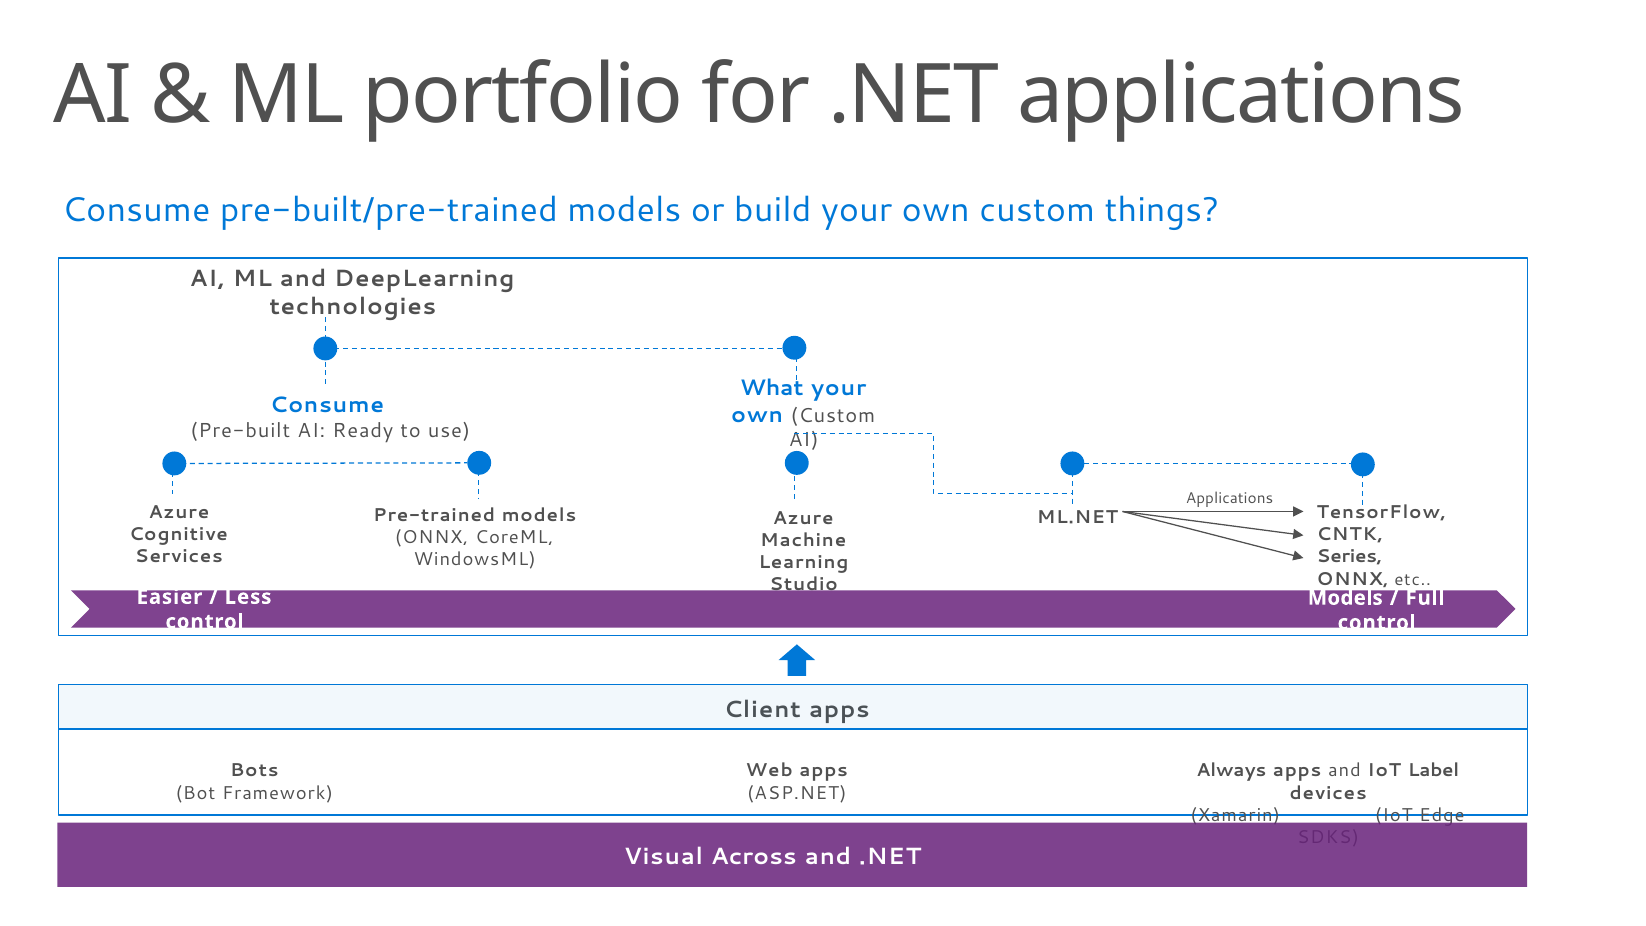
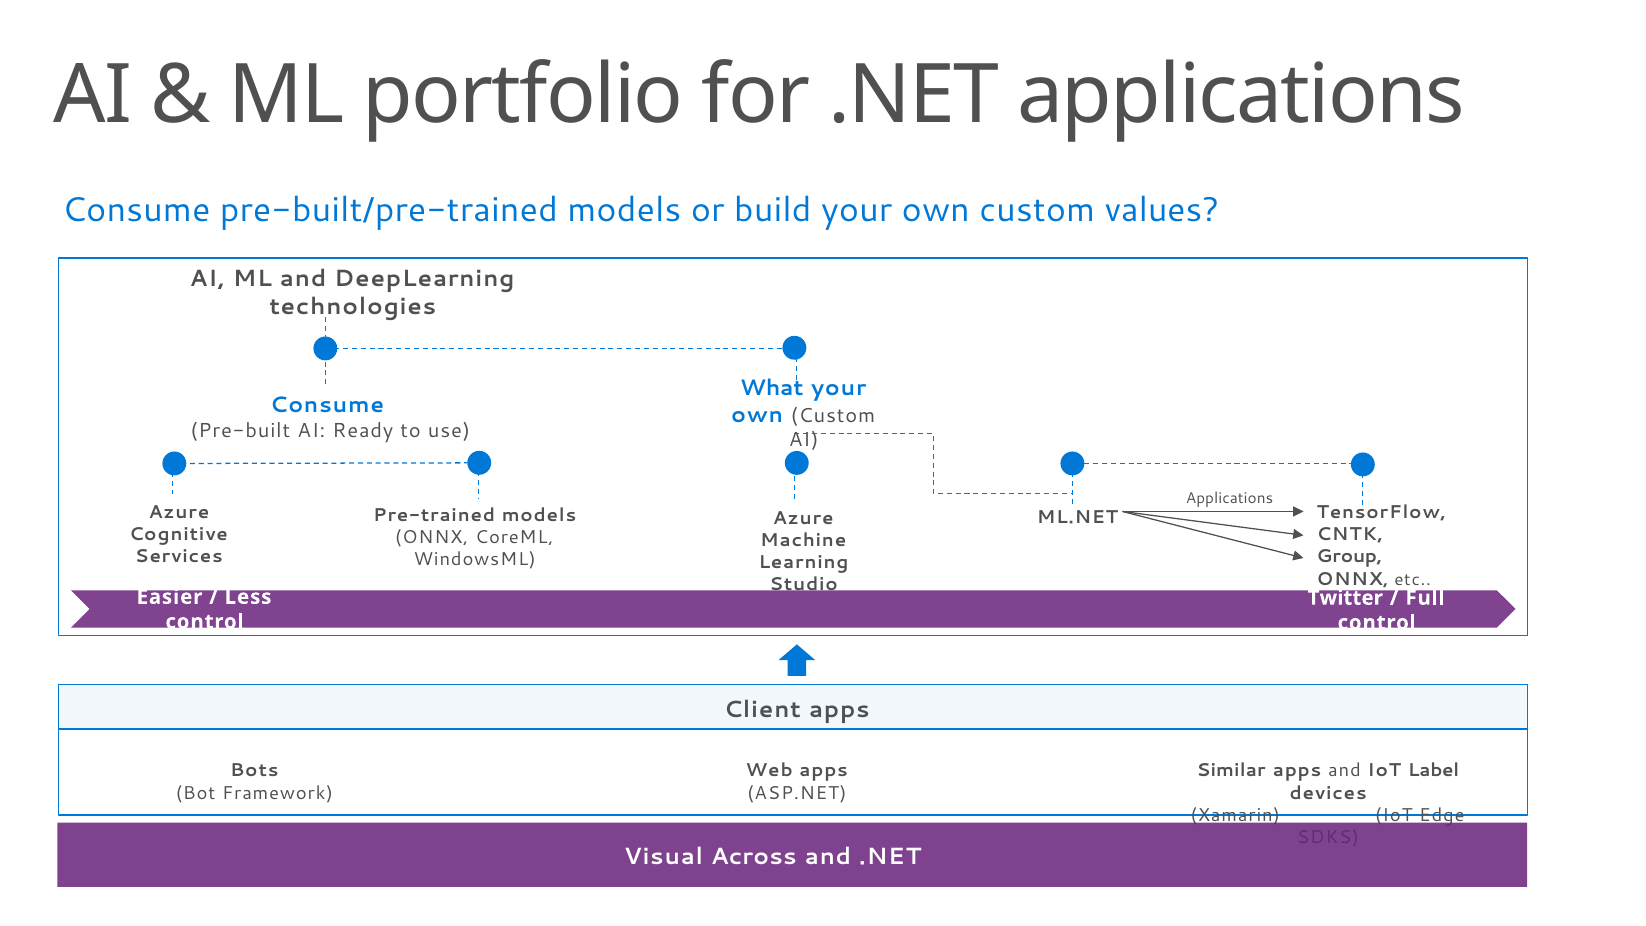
things: things -> values
Series: Series -> Group
Models at (1345, 598): Models -> Twitter
Always: Always -> Similar
